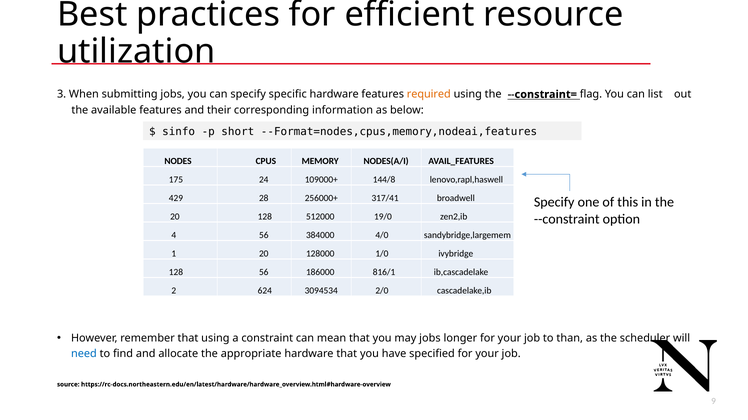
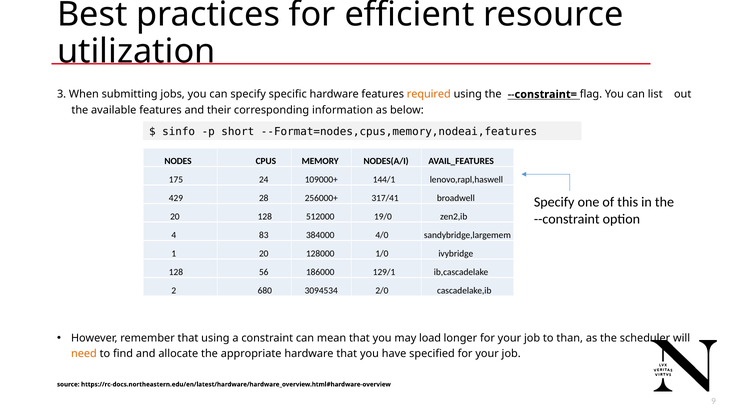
144/8: 144/8 -> 144/1
4 56: 56 -> 83
816/1: 816/1 -> 129/1
624: 624 -> 680
may jobs: jobs -> load
need colour: blue -> orange
